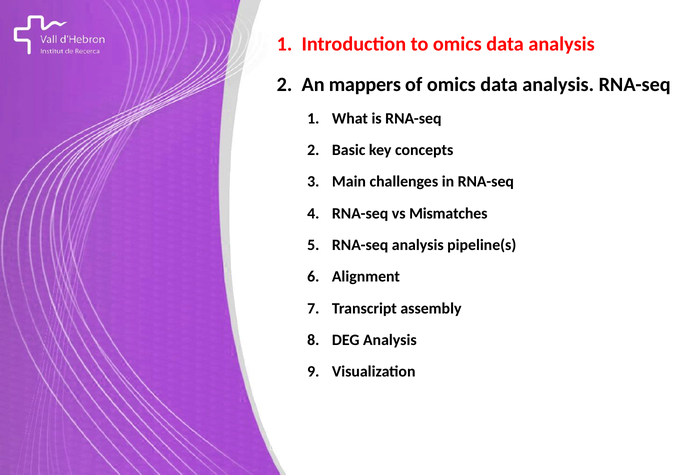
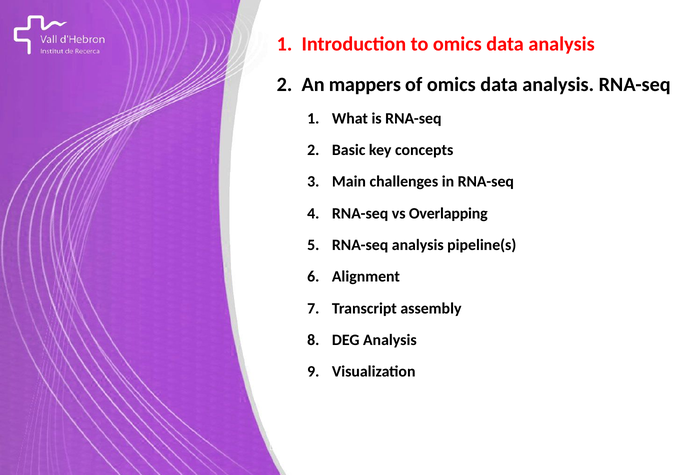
Mismatches: Mismatches -> Overlapping
